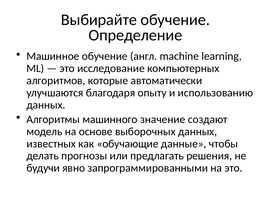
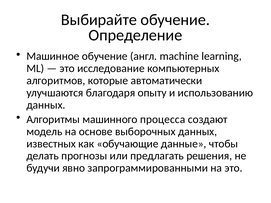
значение: значение -> процесса
